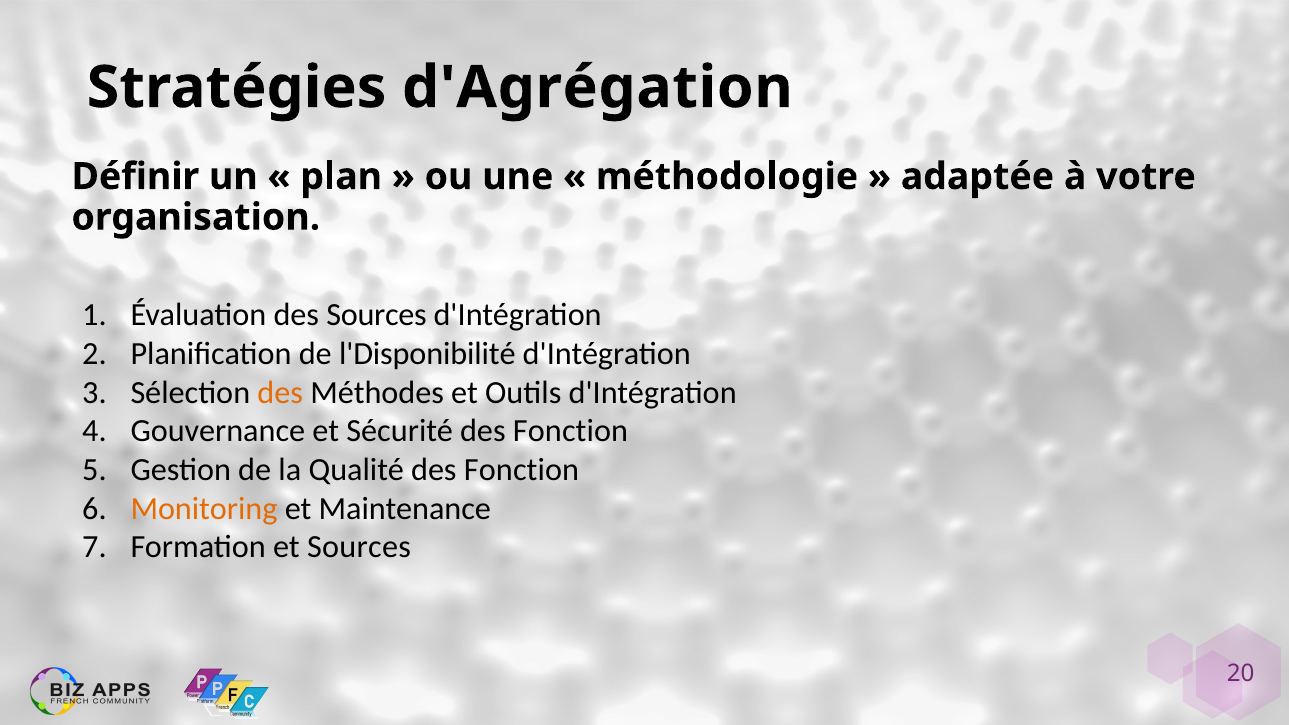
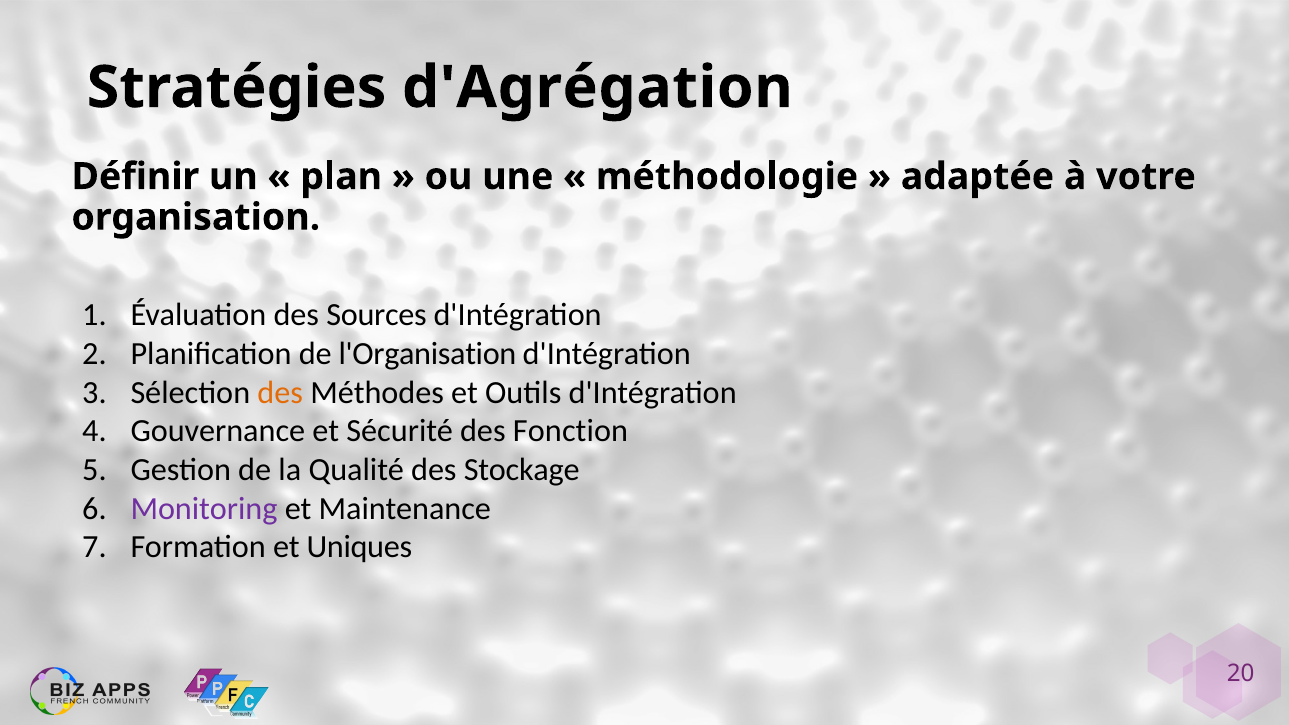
l'Disponibilité: l'Disponibilité -> l'Organisation
Qualité des Fonction: Fonction -> Stockage
Monitoring colour: orange -> purple
et Sources: Sources -> Uniques
